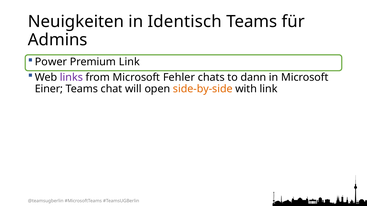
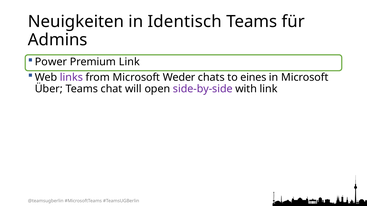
Fehler: Fehler -> Weder
dann: dann -> eines
Einer: Einer -> Über
side-by-side colour: orange -> purple
